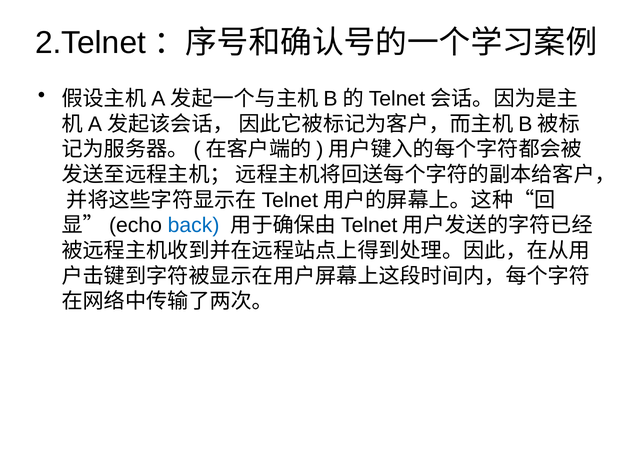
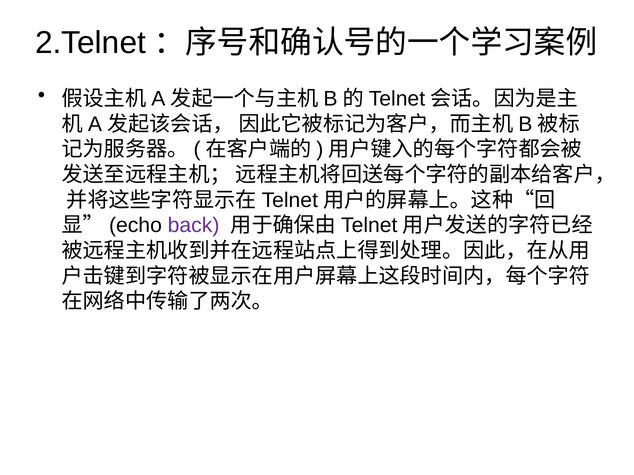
back colour: blue -> purple
